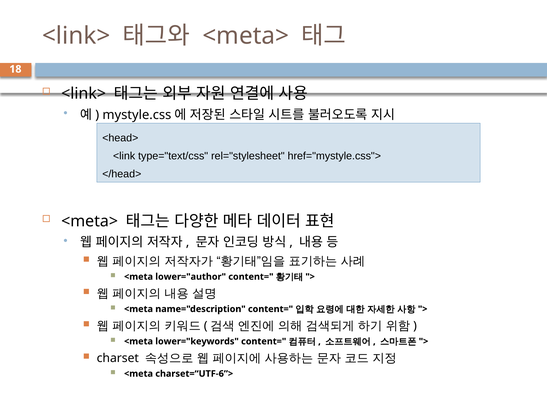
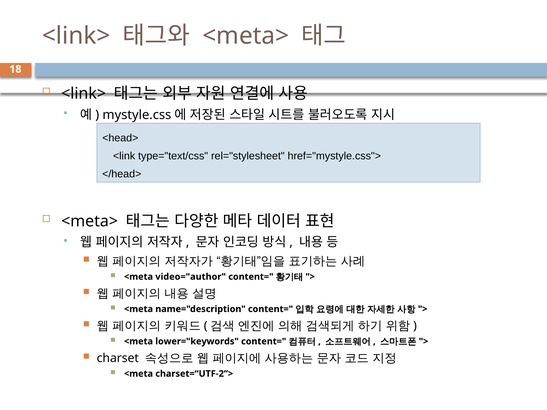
lower="author: lower="author -> video="author
charset=“UTF-6”>: charset=“UTF-6”> -> charset=“UTF-2”>
